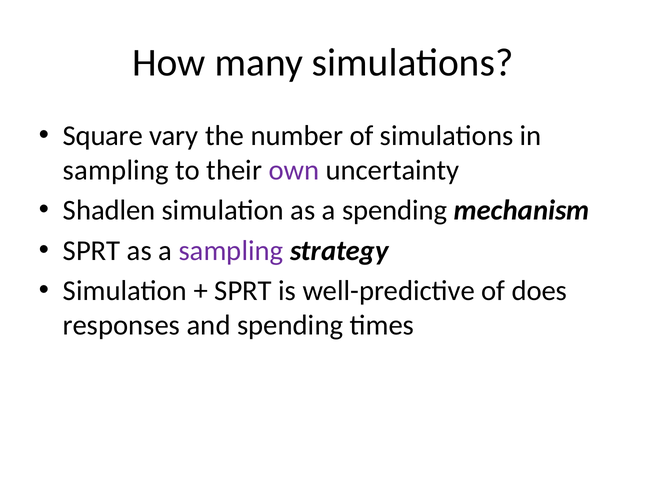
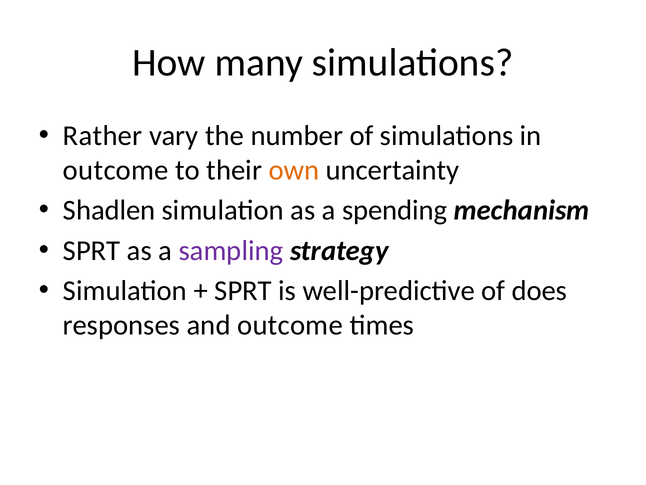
Square: Square -> Rather
sampling at (116, 170): sampling -> outcome
own colour: purple -> orange
and spending: spending -> outcome
